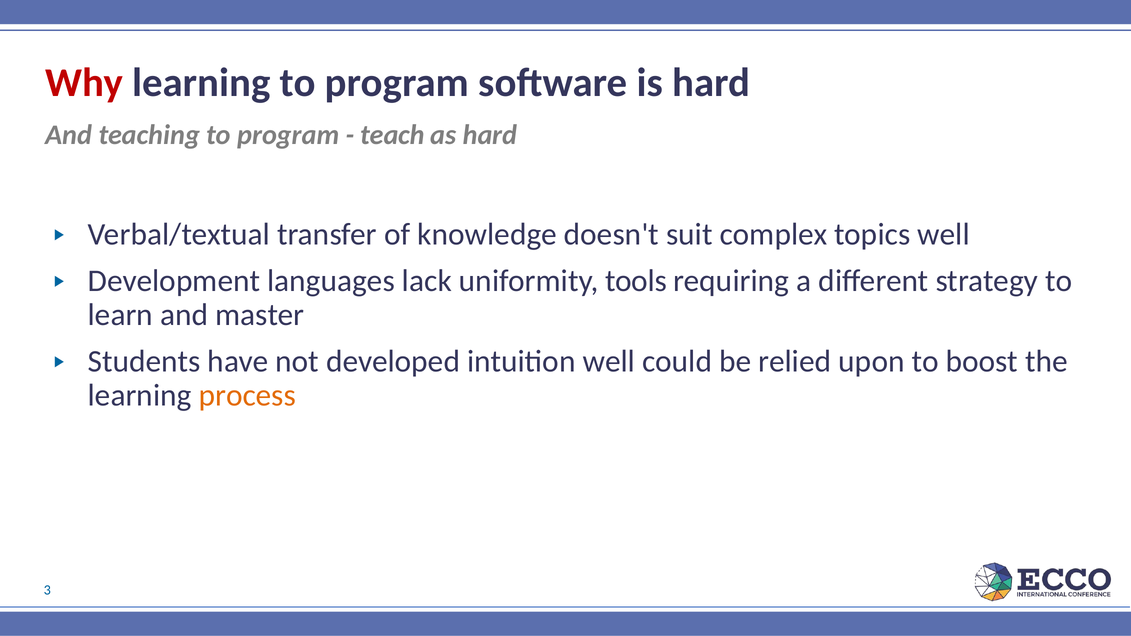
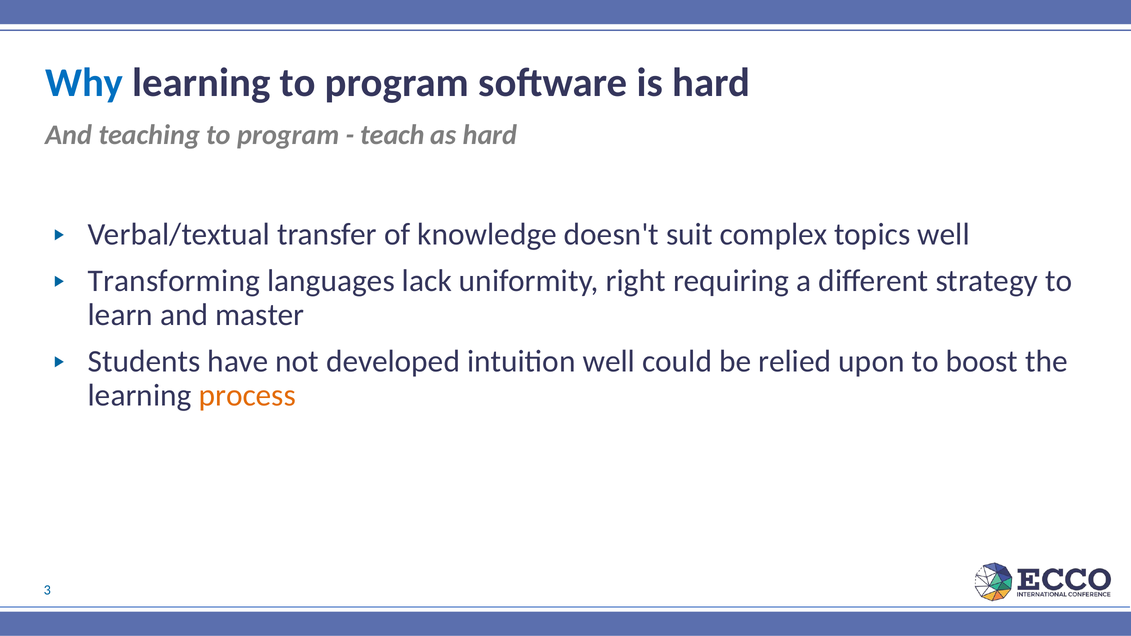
Why colour: red -> blue
Development: Development -> Transforming
tools: tools -> right
